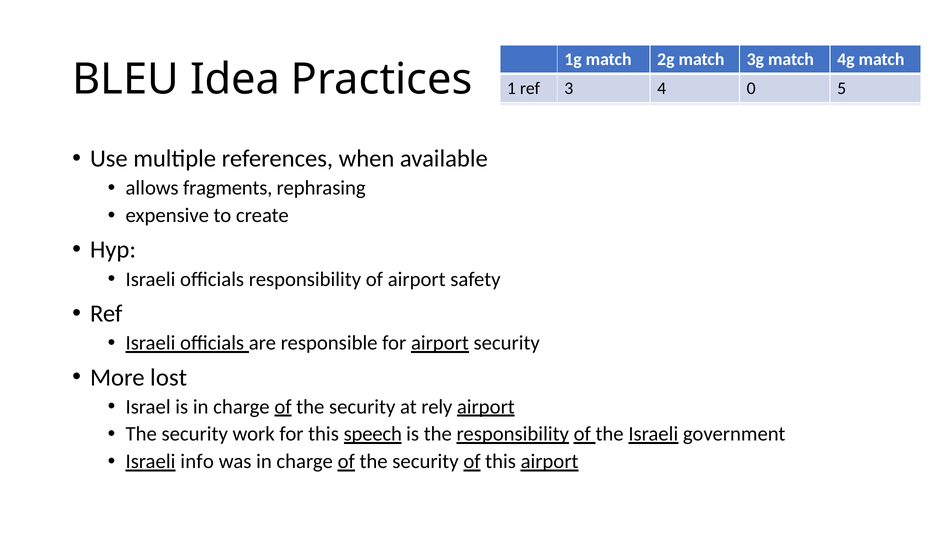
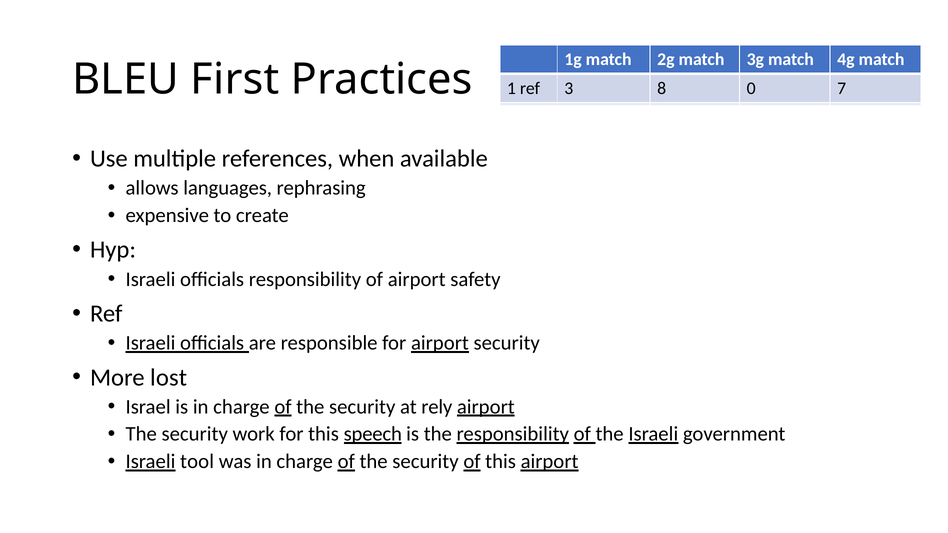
Idea: Idea -> First
3 4: 4 -> 8
0 5: 5 -> 7
fragments: fragments -> languages
info: info -> tool
